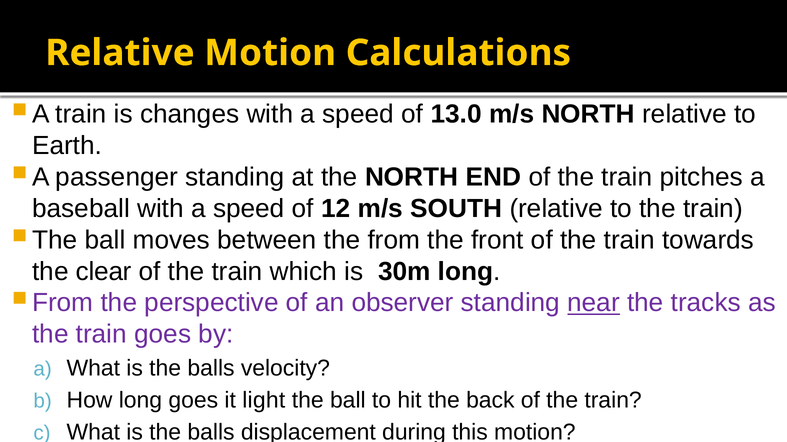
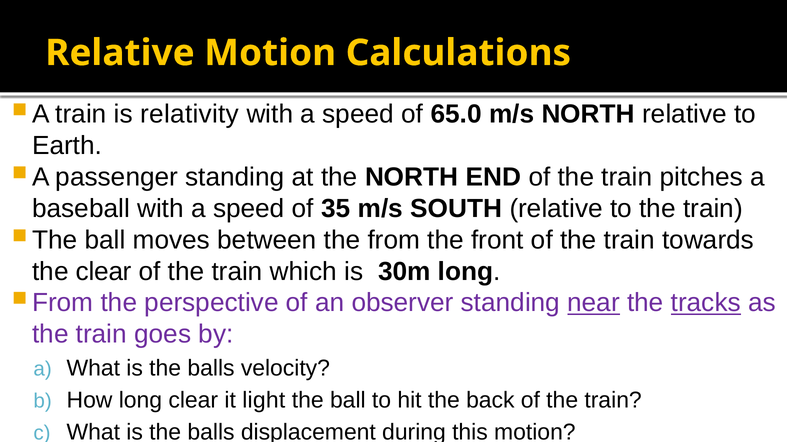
changes: changes -> relativity
13.0: 13.0 -> 65.0
12: 12 -> 35
tracks underline: none -> present
long goes: goes -> clear
